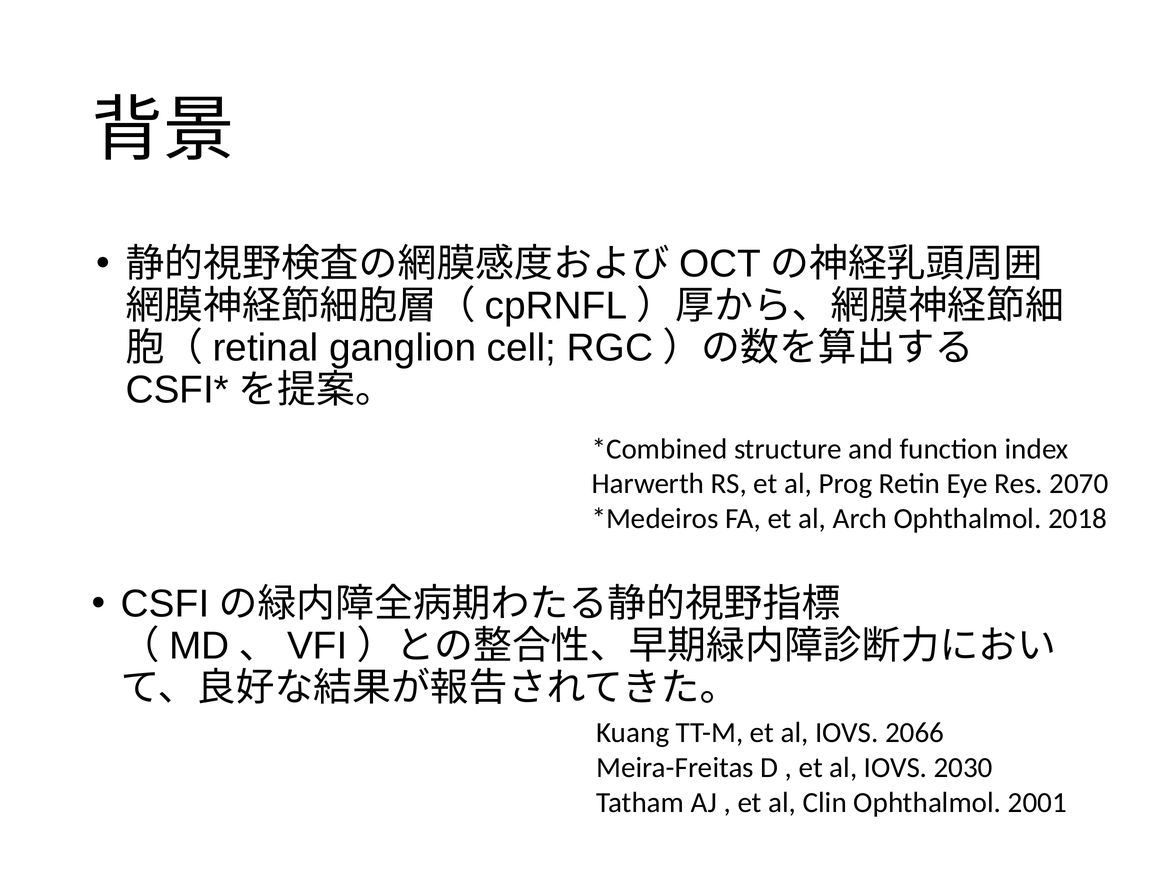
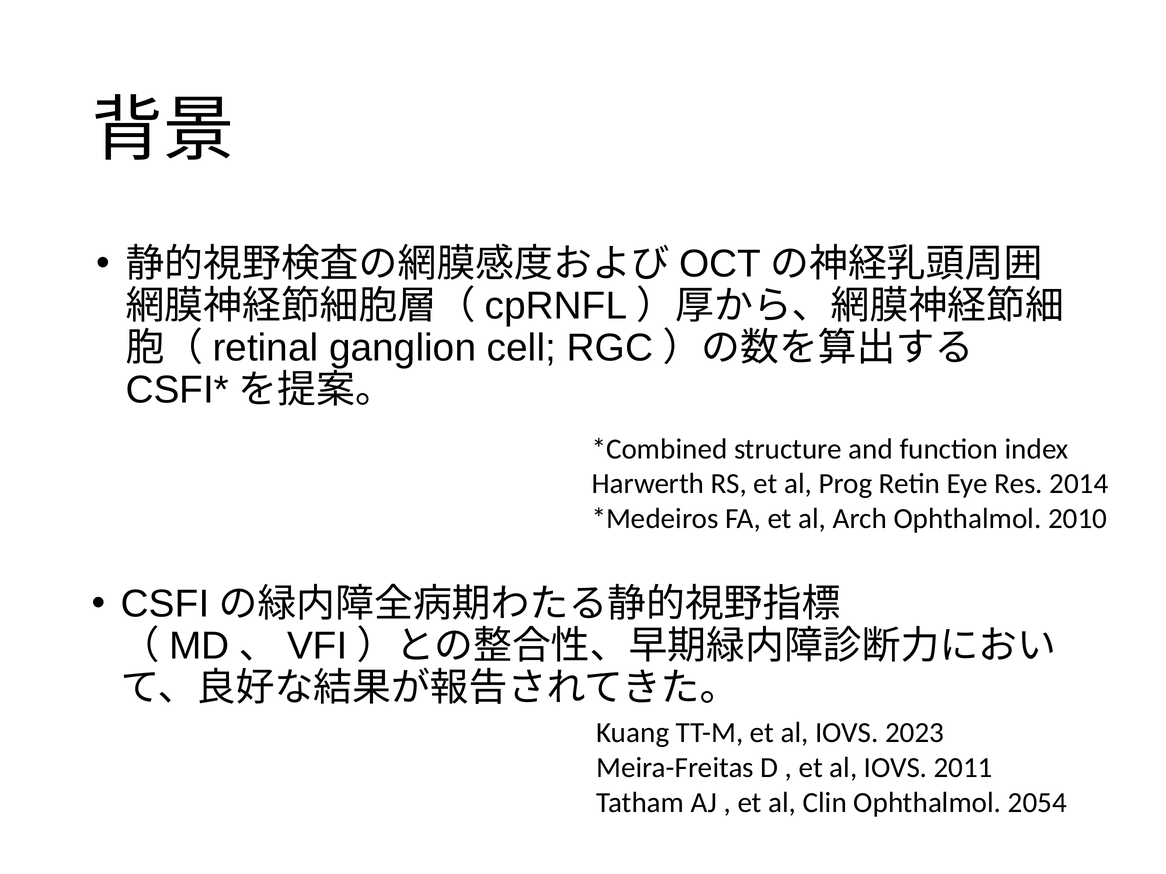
2070: 2070 -> 2014
2018: 2018 -> 2010
2066: 2066 -> 2023
2030: 2030 -> 2011
2001: 2001 -> 2054
